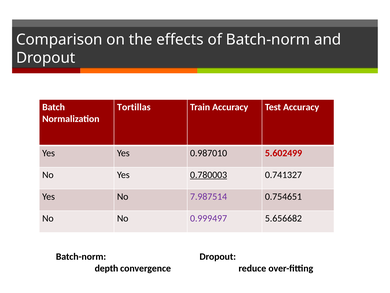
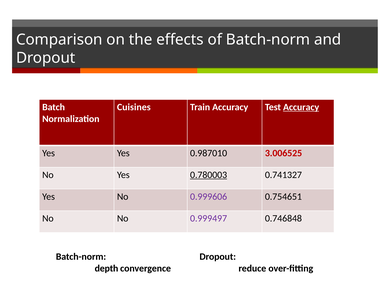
Tortillas: Tortillas -> Cuisines
Accuracy at (301, 107) underline: none -> present
5.602499: 5.602499 -> 3.006525
7.987514: 7.987514 -> 0.999606
5.656682: 5.656682 -> 0.746848
